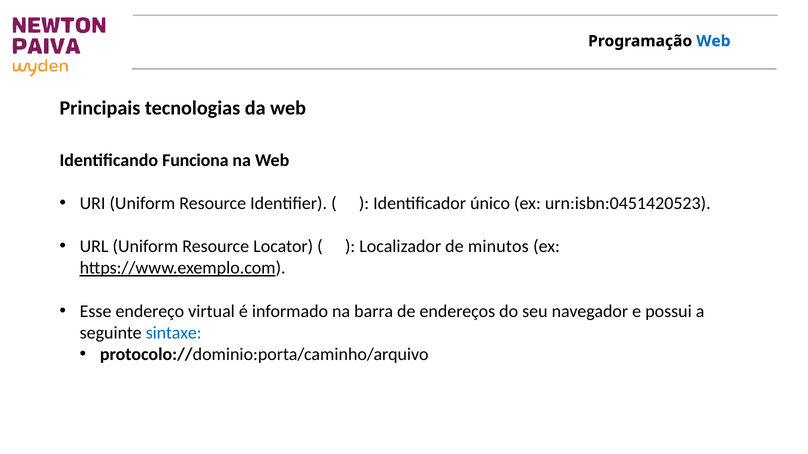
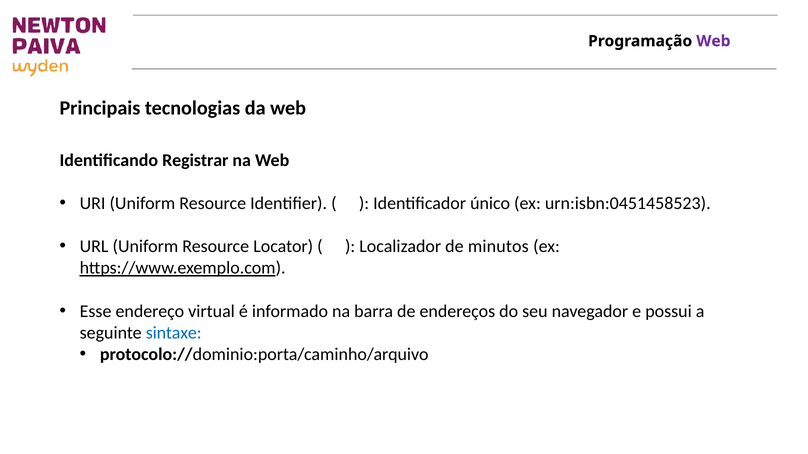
Web at (713, 41) colour: blue -> purple
Funciona: Funciona -> Registrar
urn:isbn:0451420523: urn:isbn:0451420523 -> urn:isbn:0451458523
